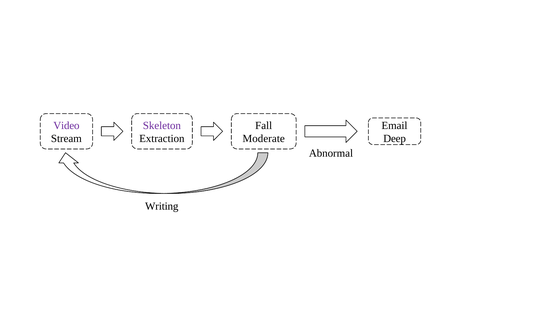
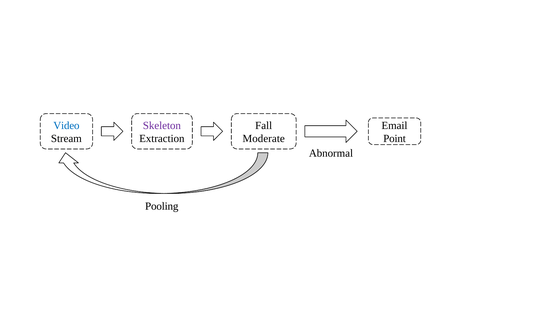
Video colour: purple -> blue
Deep: Deep -> Point
Writing: Writing -> Pooling
